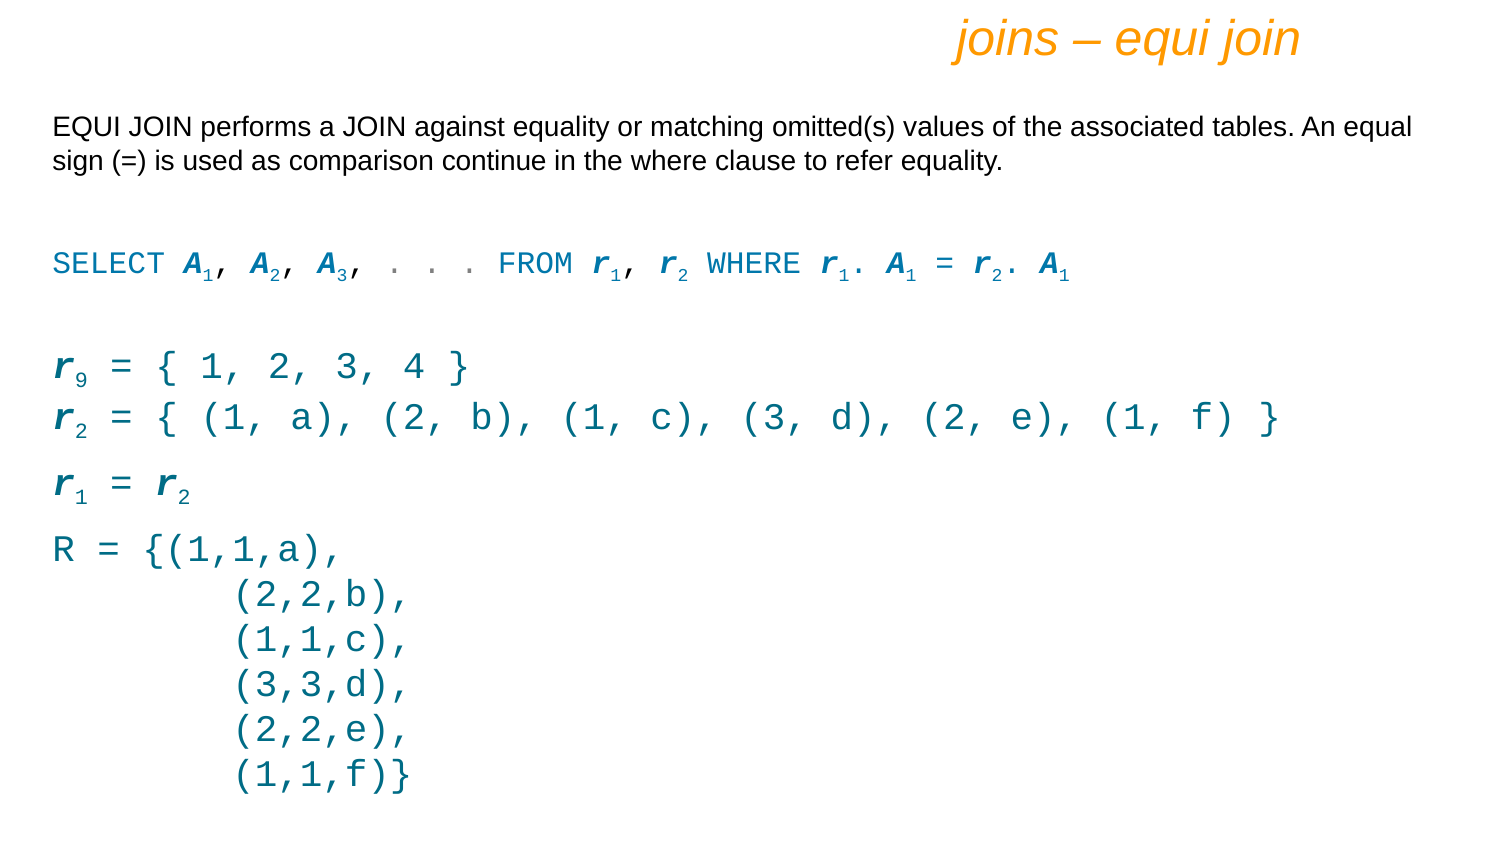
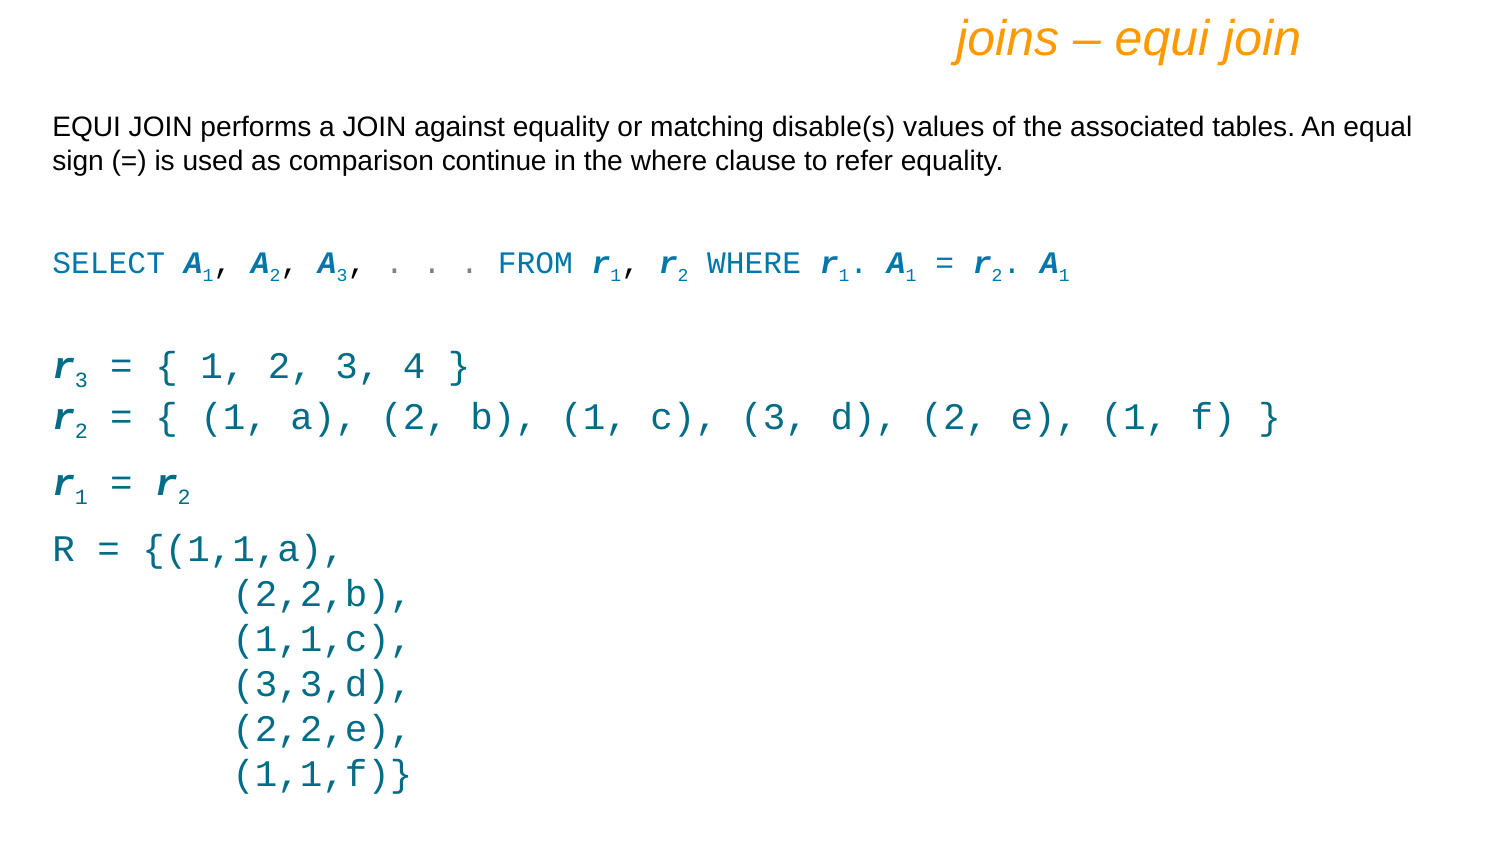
omitted(s: omitted(s -> disable(s
r 9: 9 -> 3
